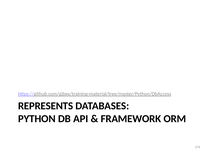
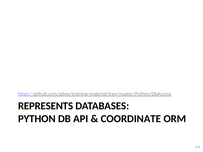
FRAMEWORK: FRAMEWORK -> COORDINATE
